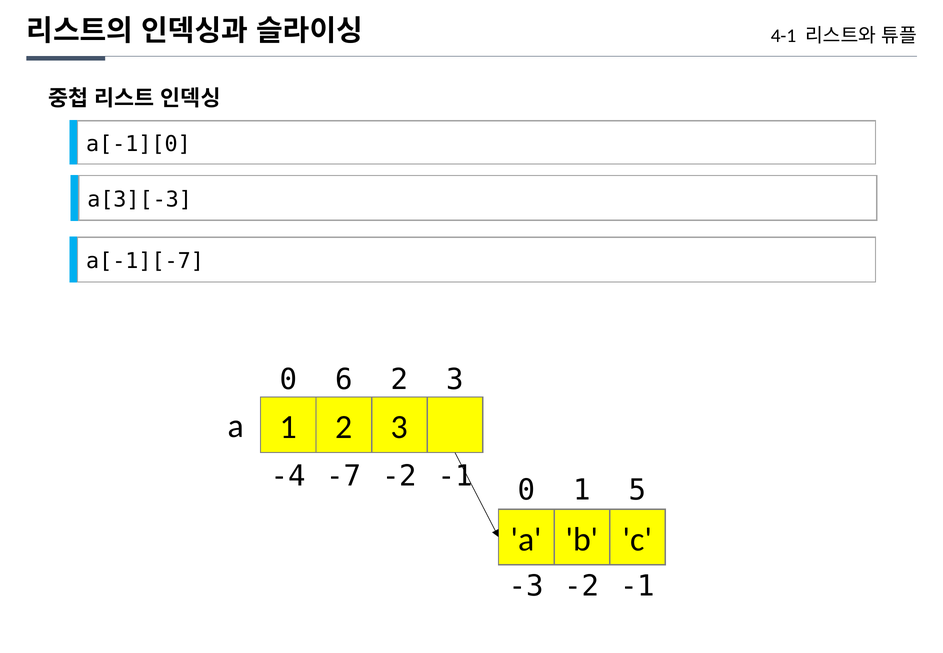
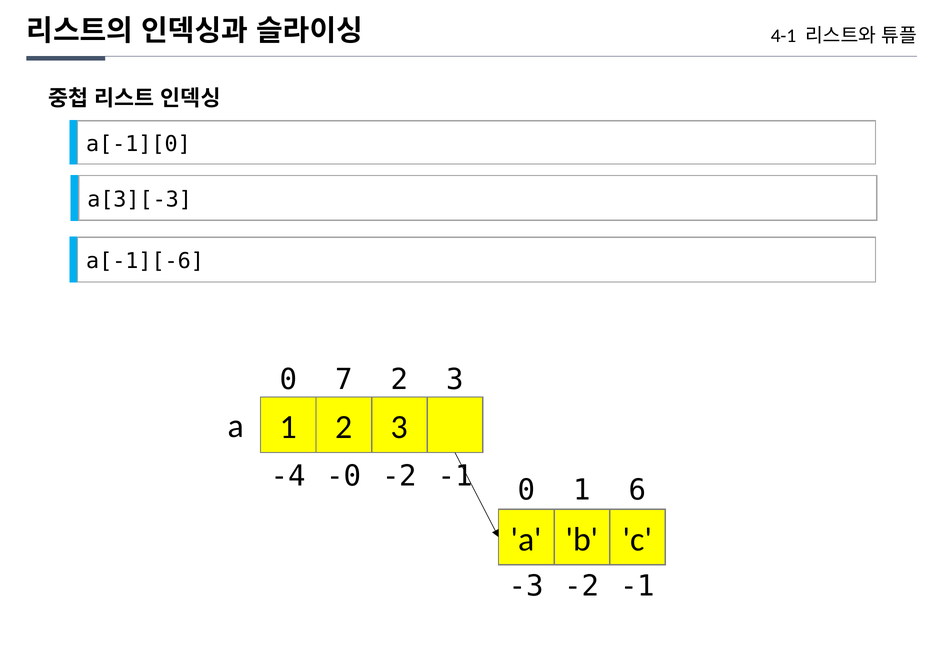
a[-1][-7: a[-1][-7 -> a[-1][-6
6: 6 -> 7
-7: -7 -> -0
5: 5 -> 6
